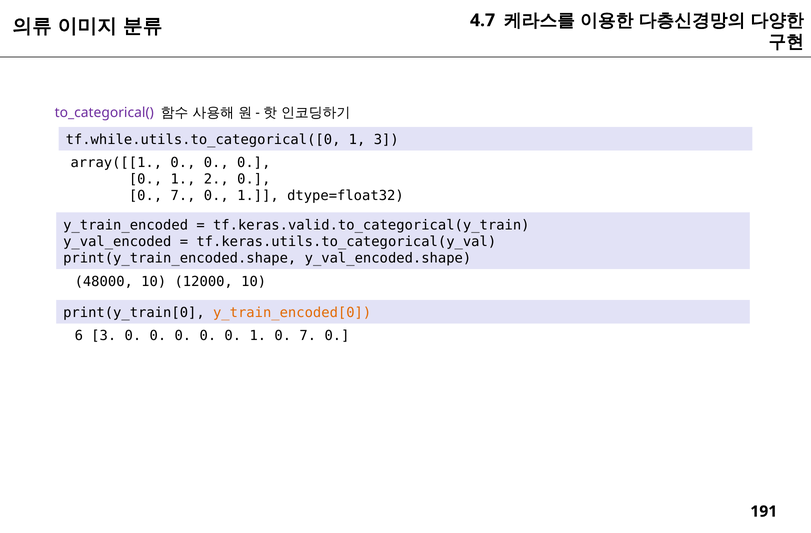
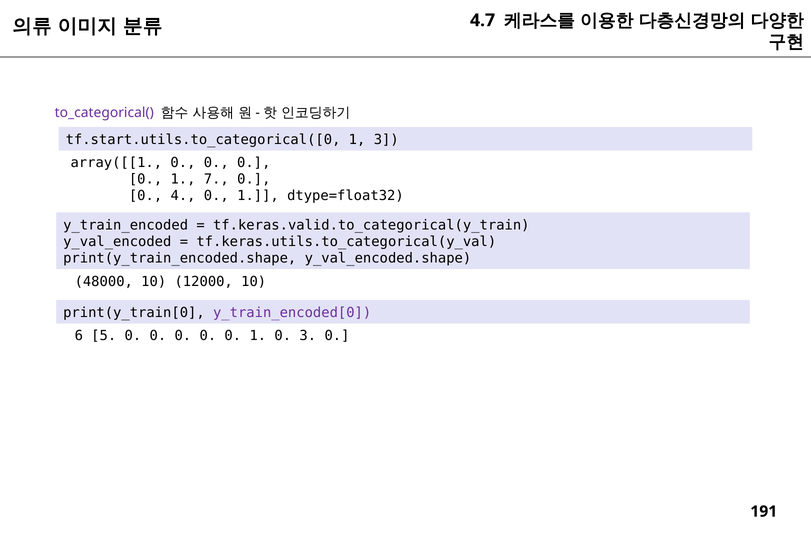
tf.while.utils.to_categorical([0: tf.while.utils.to_categorical([0 -> tf.start.utils.to_categorical([0
2: 2 -> 7
7 at (183, 196): 7 -> 4
y_train_encoded[0 colour: orange -> purple
6 3: 3 -> 5
1 0 7: 7 -> 3
